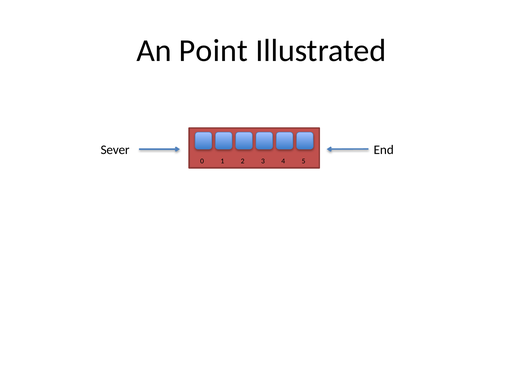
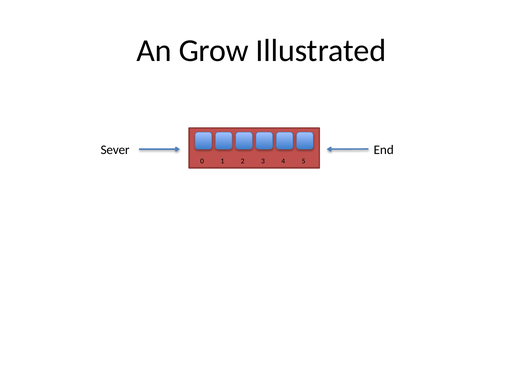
Point: Point -> Grow
